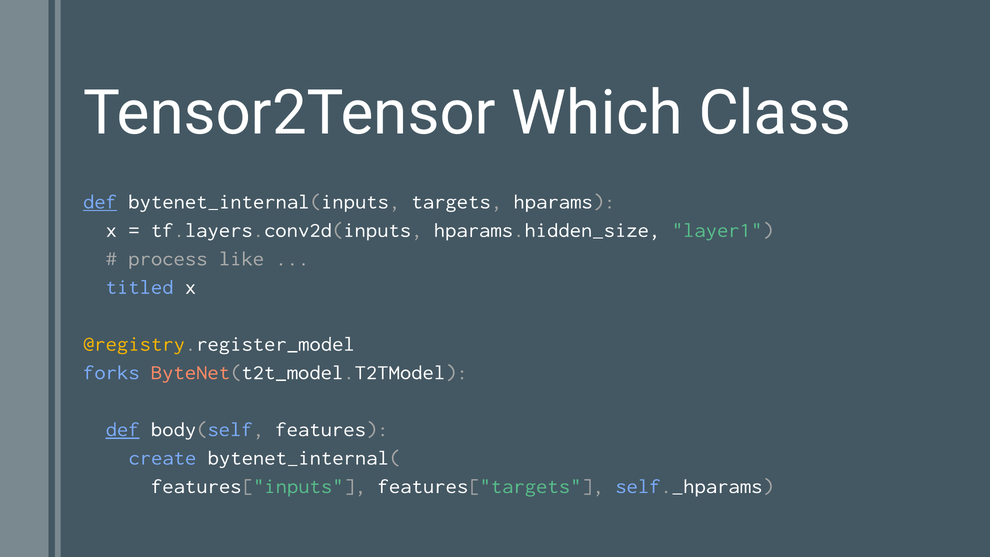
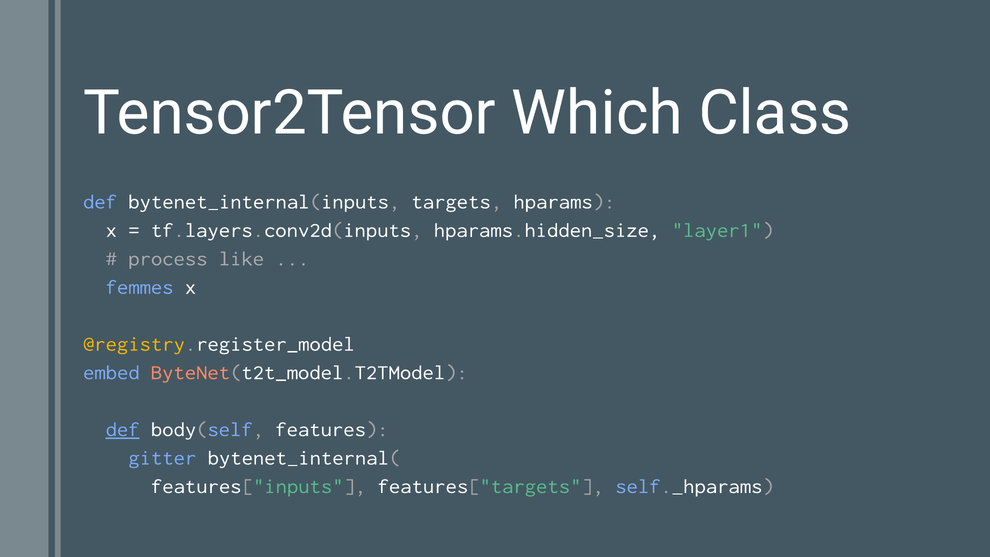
def at (100, 202) underline: present -> none
titled: titled -> femmes
forks: forks -> embed
create: create -> gitter
